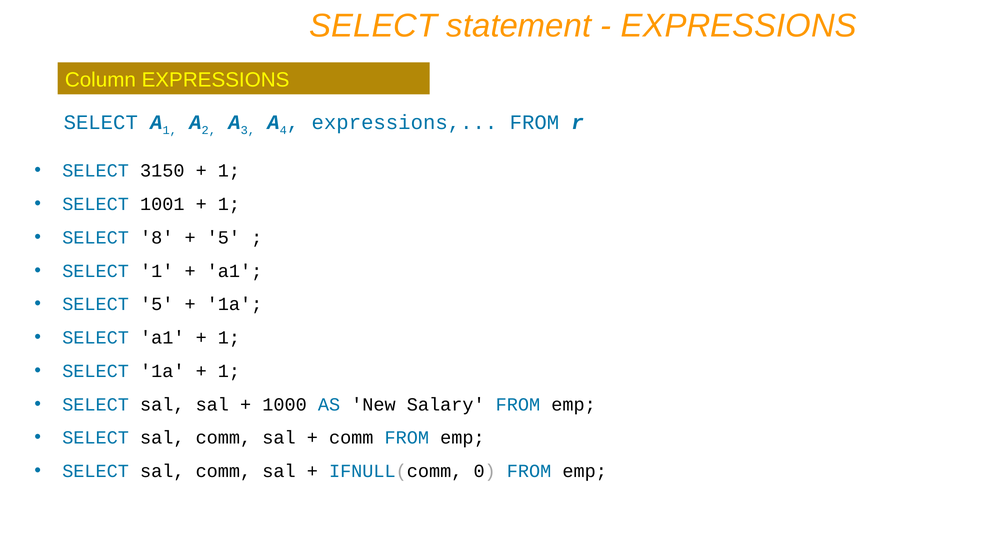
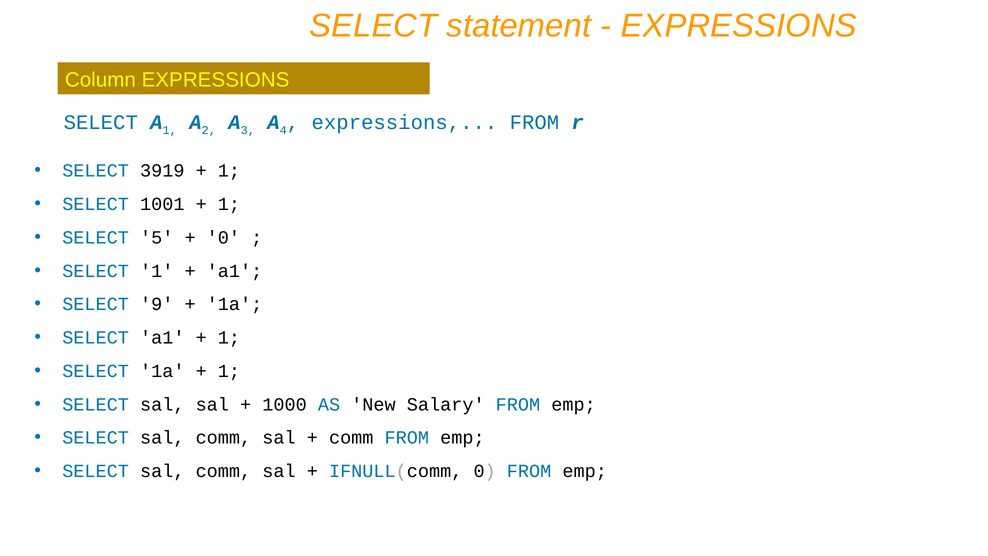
3150: 3150 -> 3919
8: 8 -> 5
5 at (223, 237): 5 -> 0
SELECT 5: 5 -> 9
